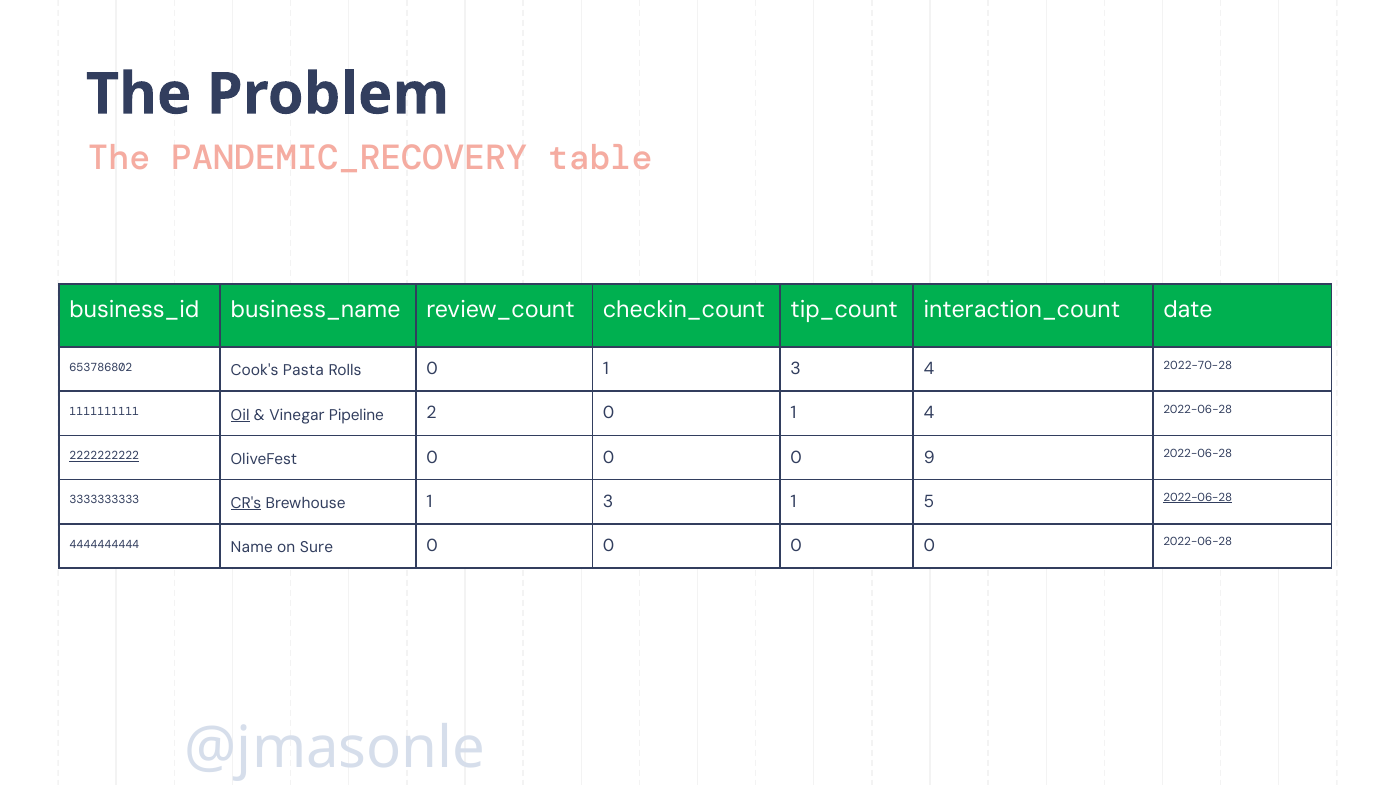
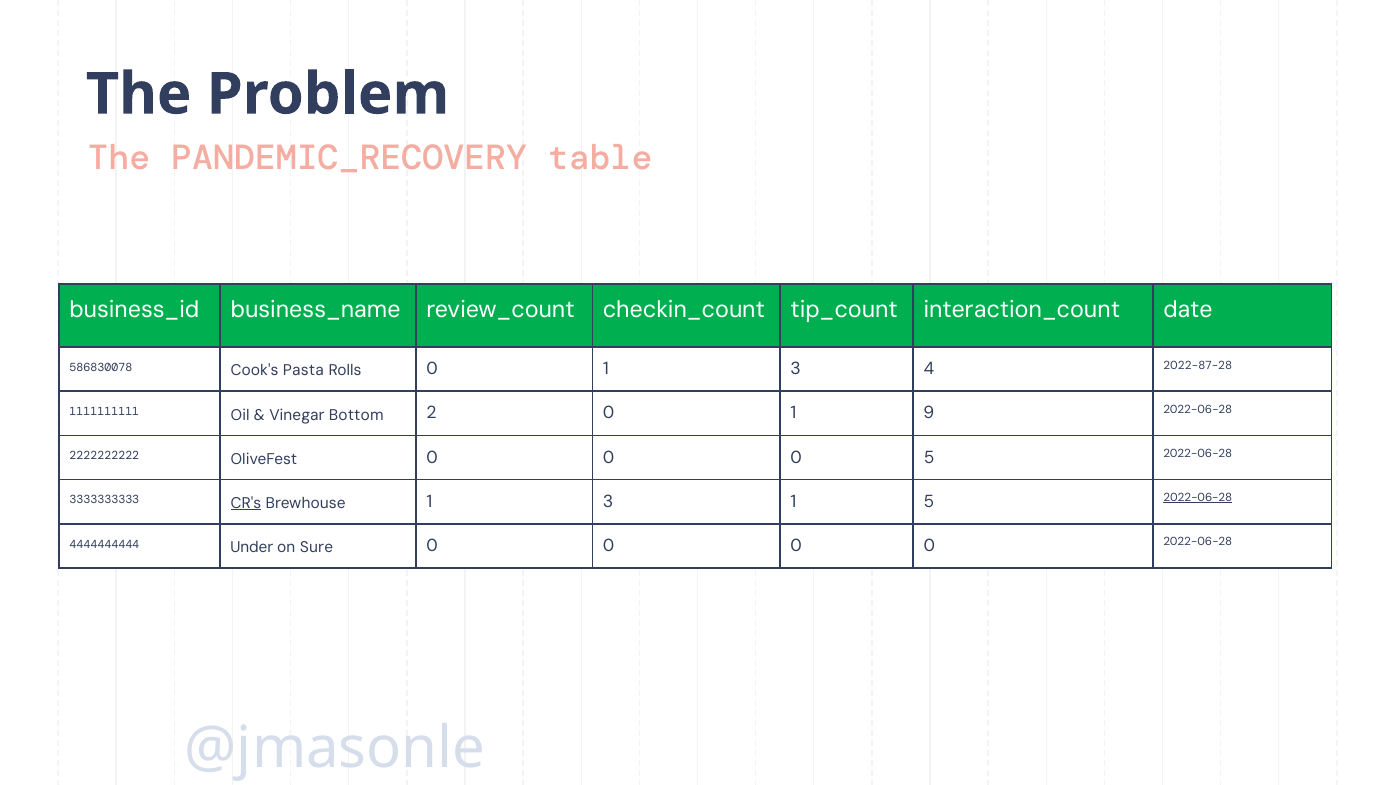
653786802: 653786802 -> 586830078
2022-70-28: 2022-70-28 -> 2022-87-28
Oil underline: present -> none
Pipeline: Pipeline -> Bottom
1 4: 4 -> 9
2222222222 underline: present -> none
0 9: 9 -> 5
Name: Name -> Under
